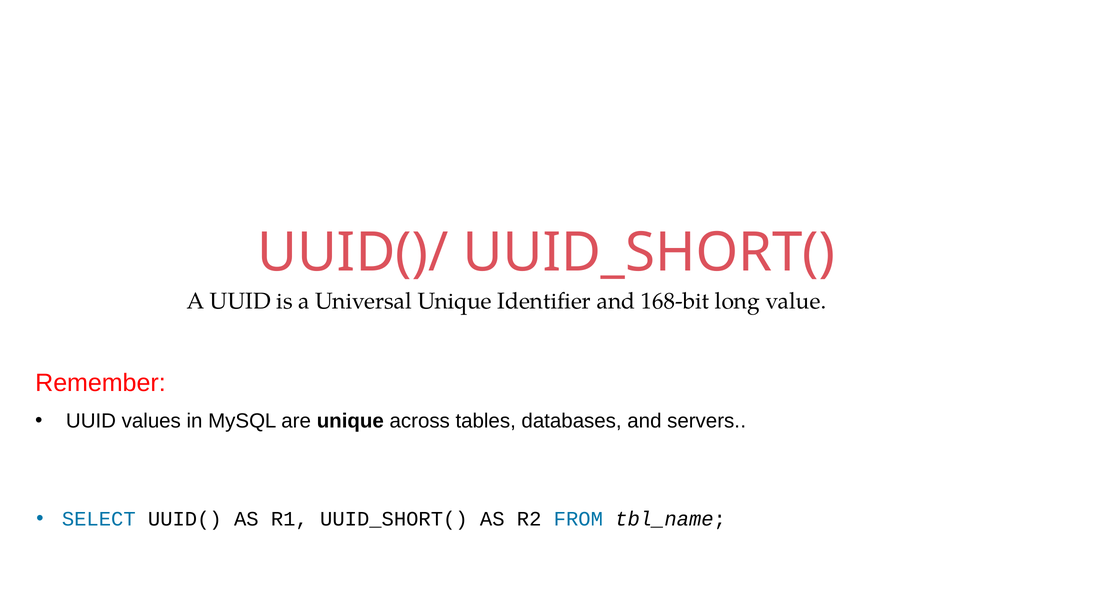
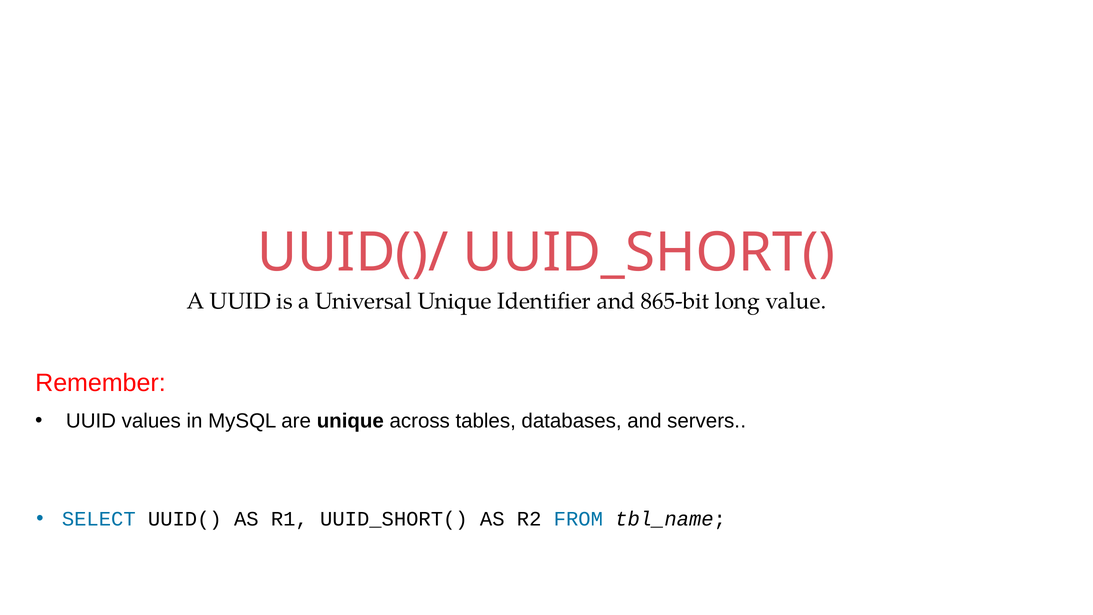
168-bit: 168-bit -> 865-bit
